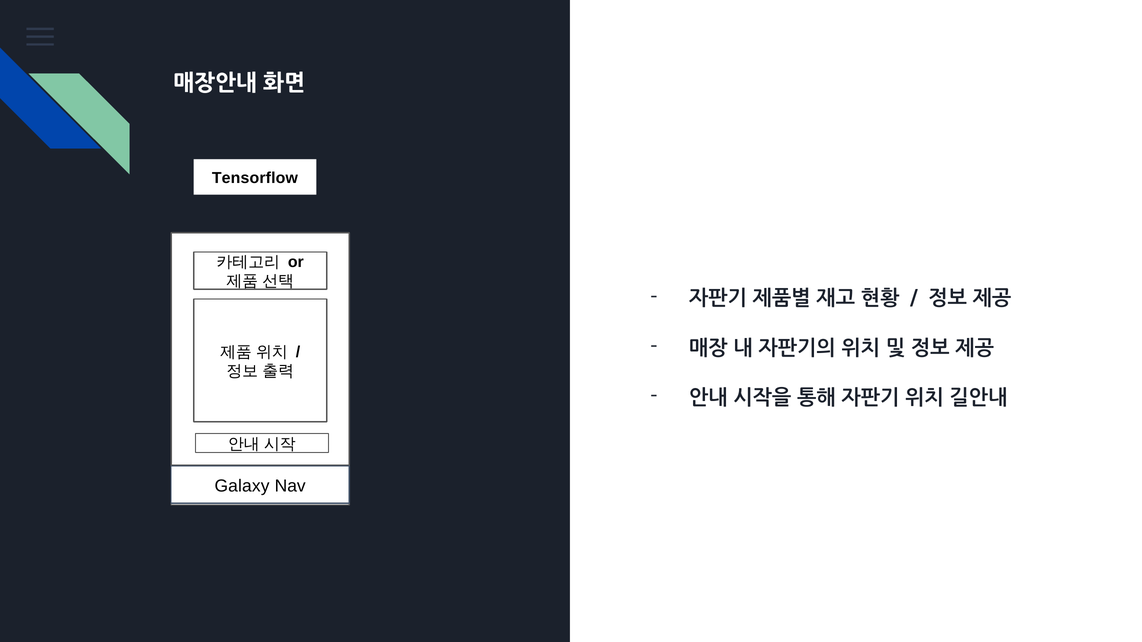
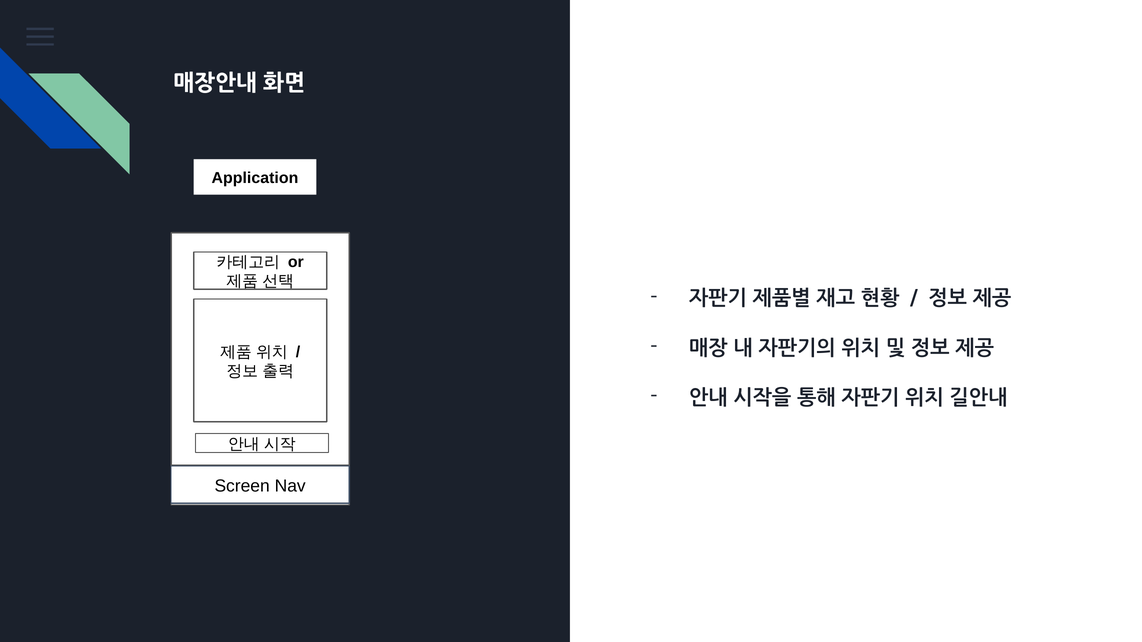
Tensorflow: Tensorflow -> Application
Galaxy: Galaxy -> Screen
